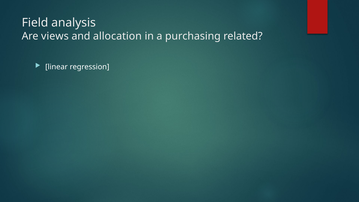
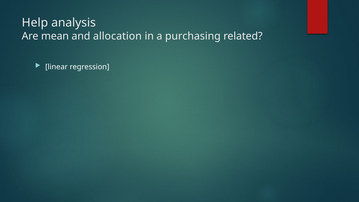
Field: Field -> Help
views: views -> mean
